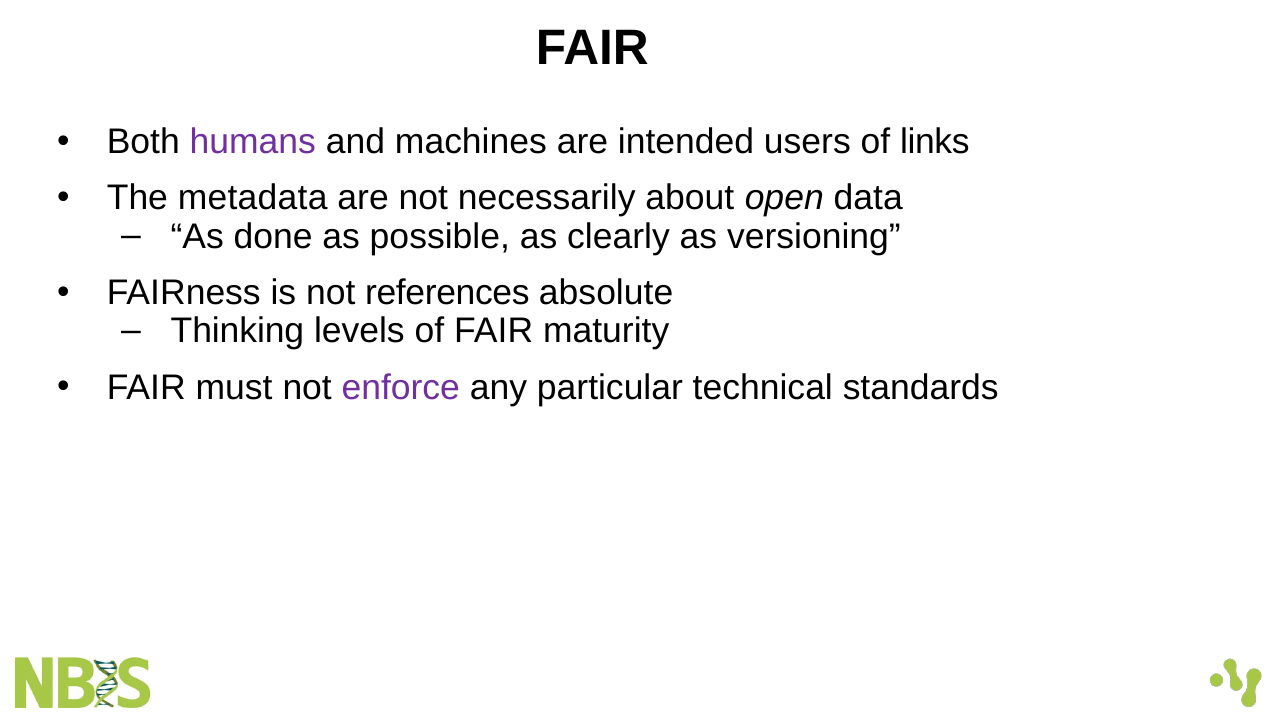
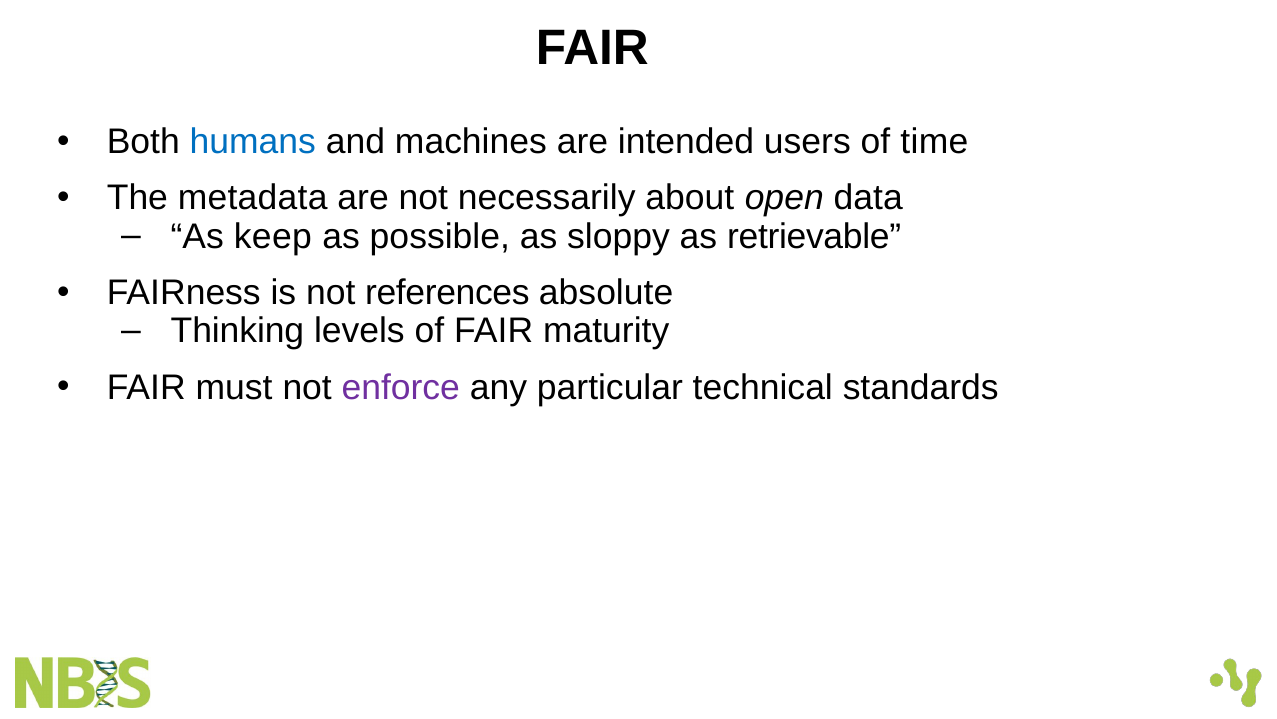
humans colour: purple -> blue
links: links -> time
done: done -> keep
clearly: clearly -> sloppy
versioning: versioning -> retrievable
